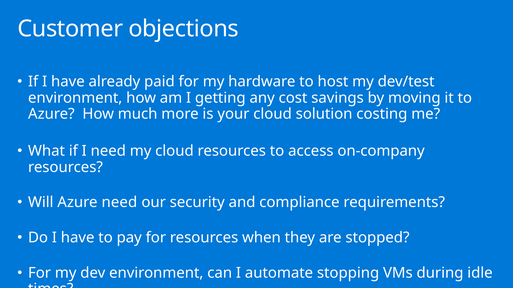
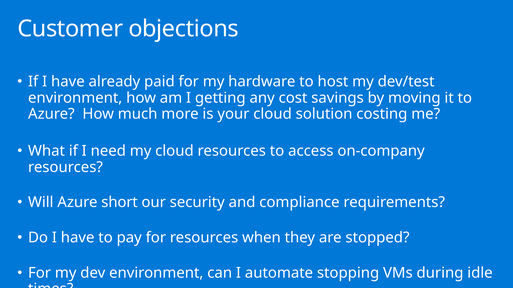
Azure need: need -> short
